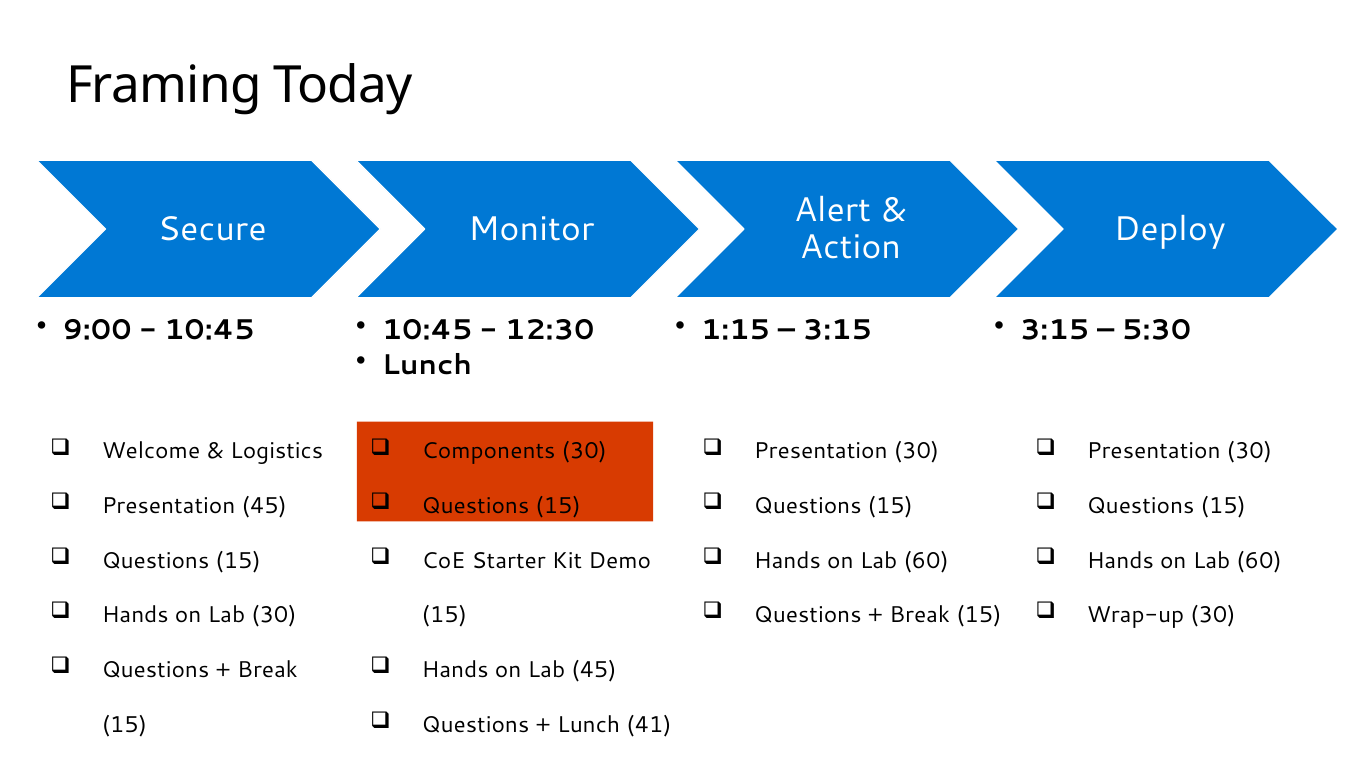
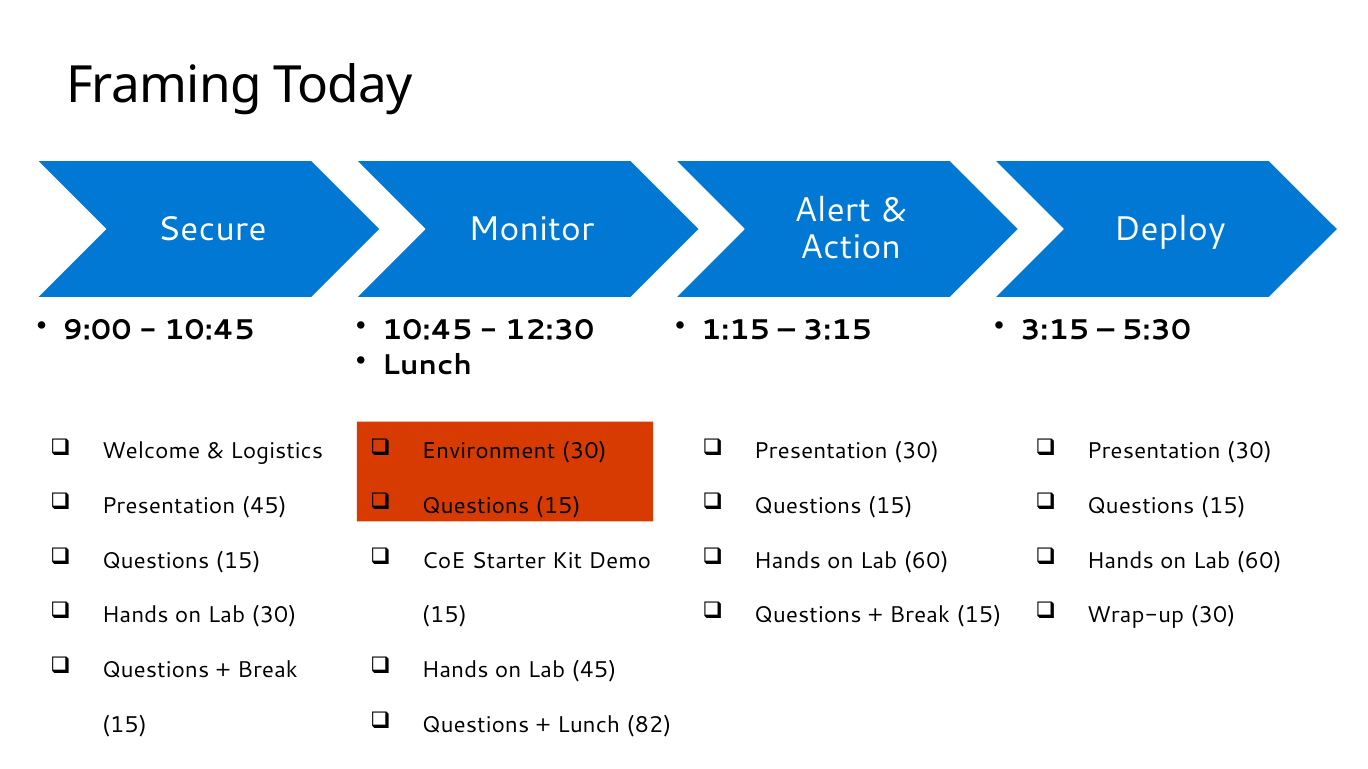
Components: Components -> Environment
41: 41 -> 82
